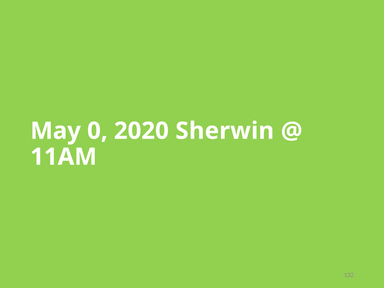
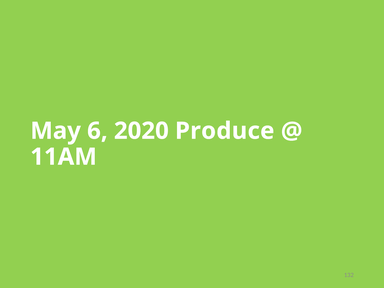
0: 0 -> 6
Sherwin: Sherwin -> Produce
